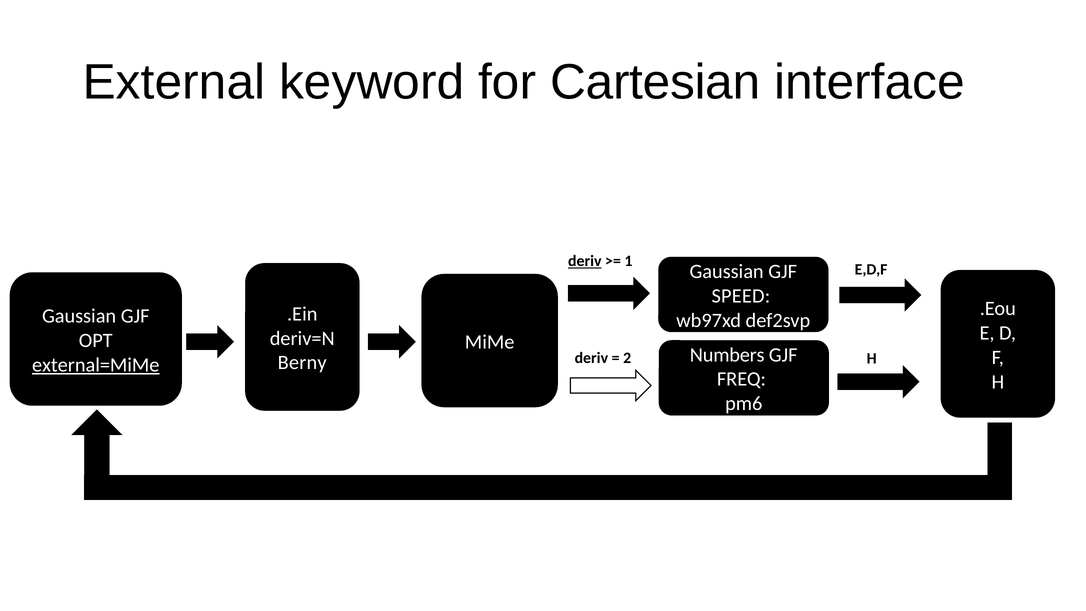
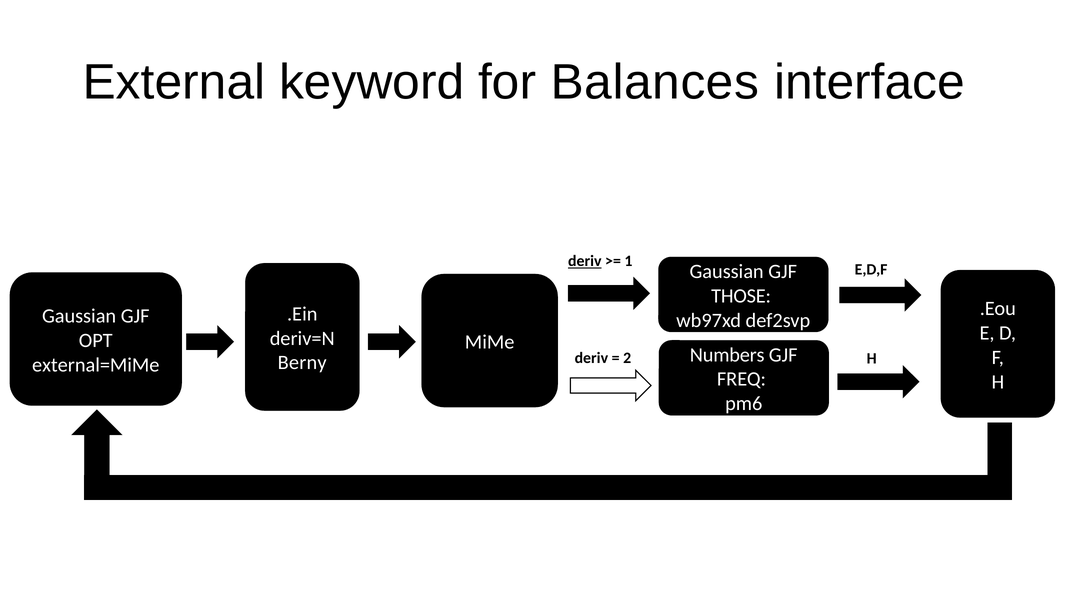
Cartesian: Cartesian -> Balances
SPEED: SPEED -> THOSE
external=MiMe underline: present -> none
